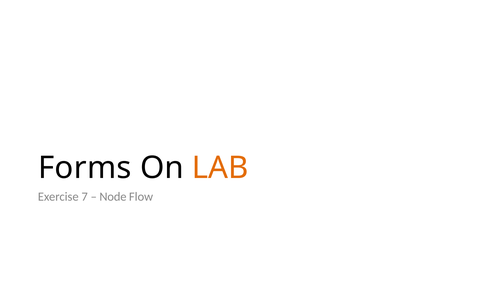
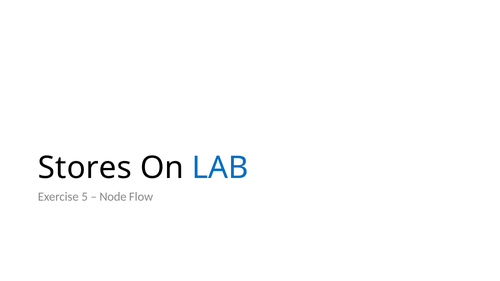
Forms: Forms -> Stores
LAB colour: orange -> blue
7: 7 -> 5
